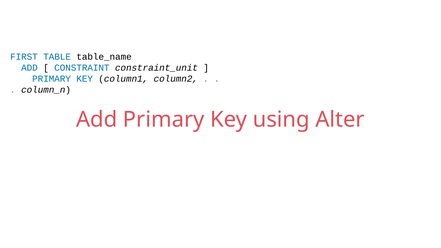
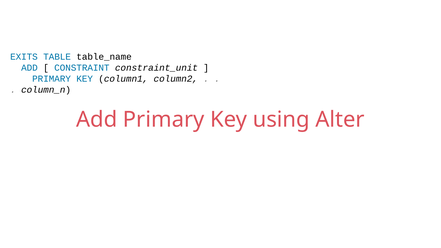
FIRST: FIRST -> EXITS
